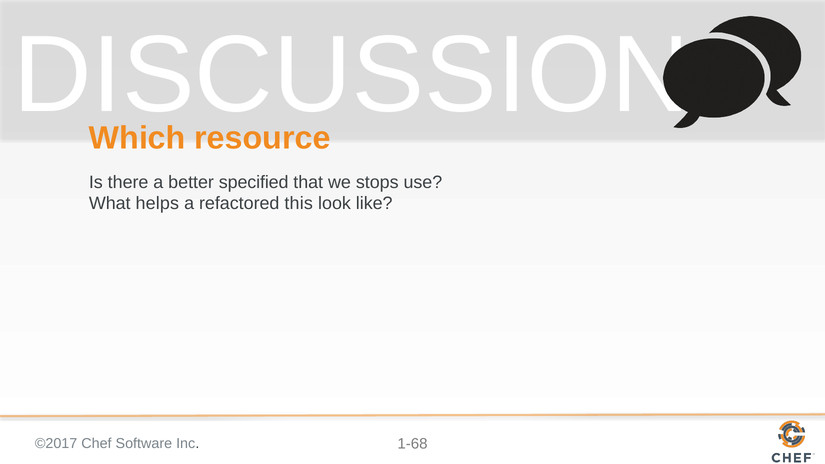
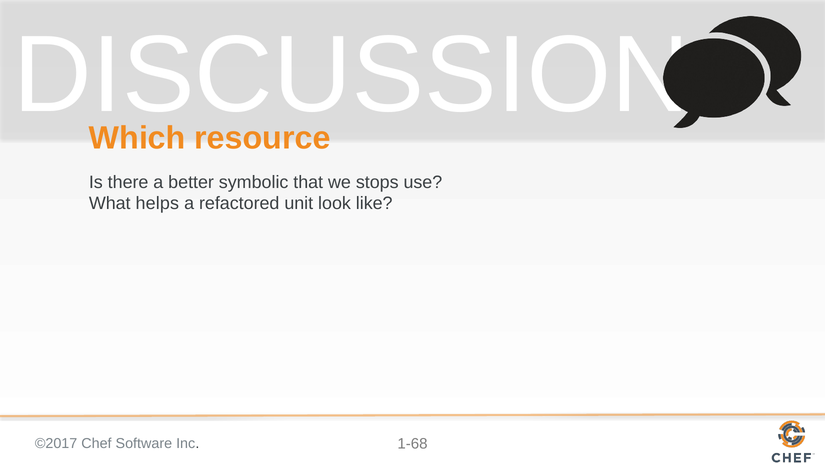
specified: specified -> symbolic
this: this -> unit
